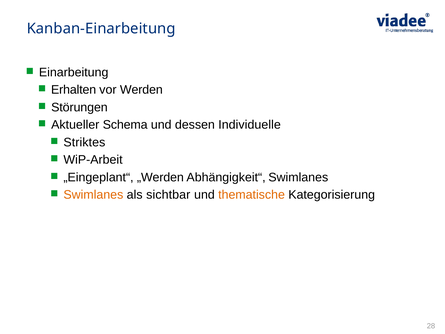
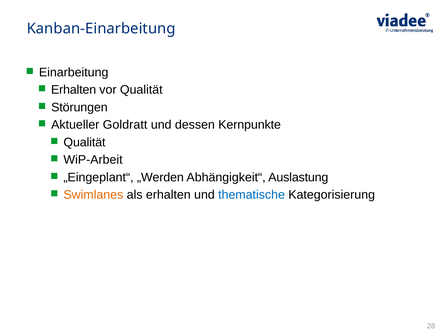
vor Werden: Werden -> Qualität
Schema: Schema -> Goldratt
Individuelle: Individuelle -> Kernpunkte
Striktes at (84, 142): Striktes -> Qualität
Abhängigkeit“ Swimlanes: Swimlanes -> Auslastung
als sichtbar: sichtbar -> erhalten
thematische colour: orange -> blue
